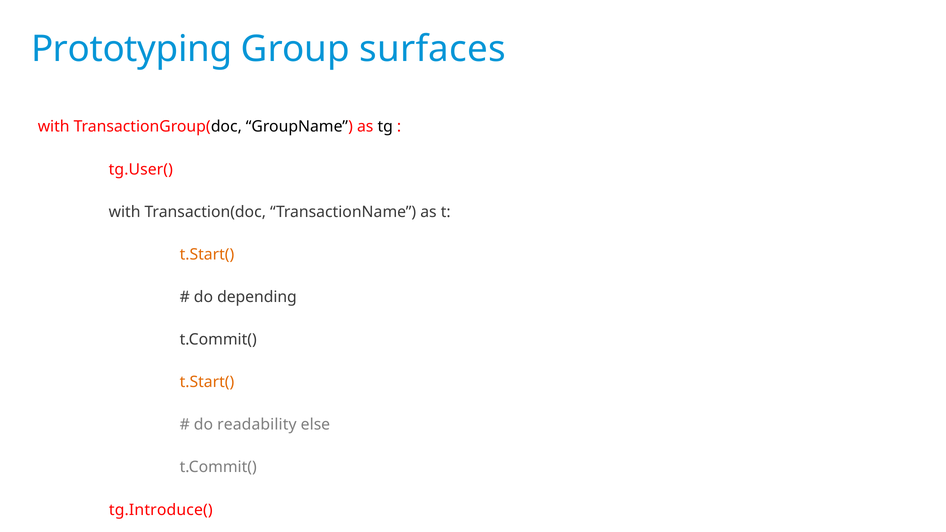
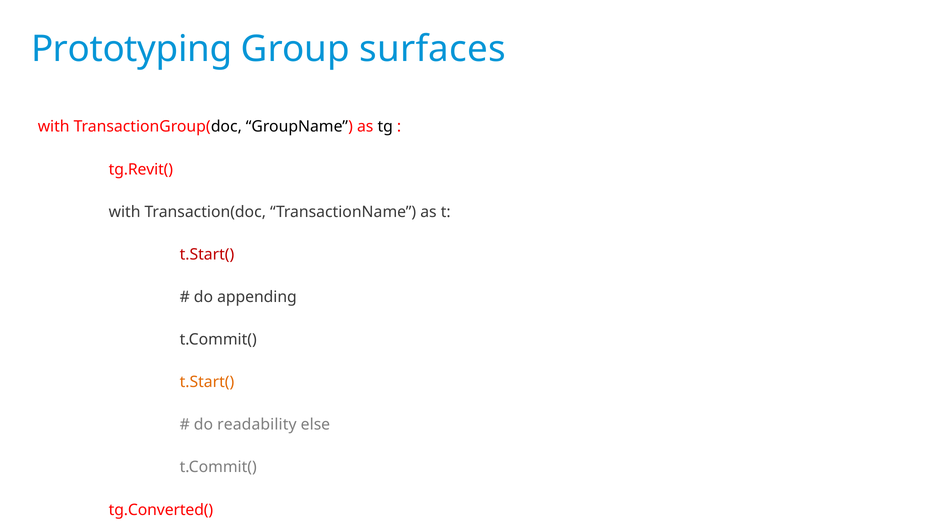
tg.User(: tg.User( -> tg.Revit(
t.Start( at (207, 255) colour: orange -> red
depending: depending -> appending
tg.Introduce(: tg.Introduce( -> tg.Converted(
